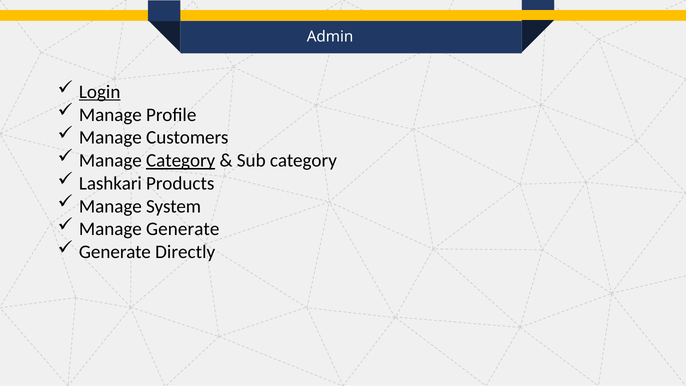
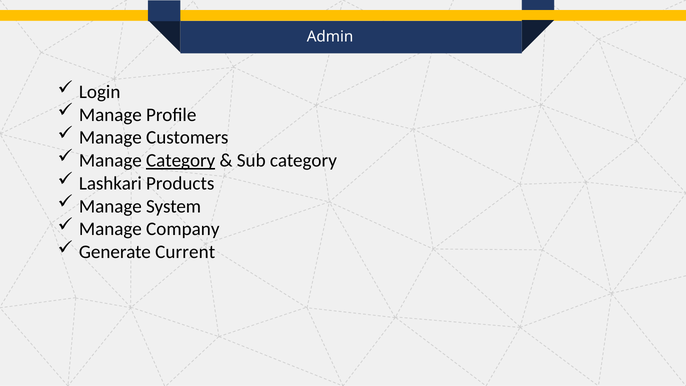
Login underline: present -> none
Manage Generate: Generate -> Company
Directly: Directly -> Current
